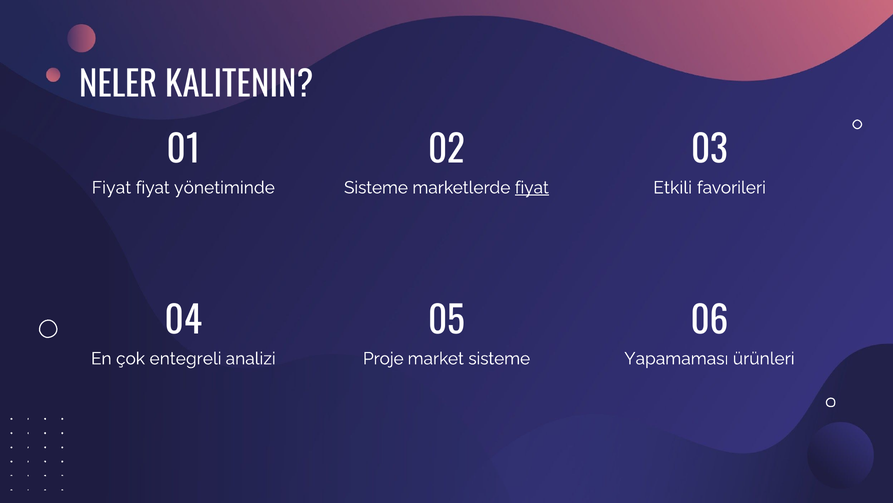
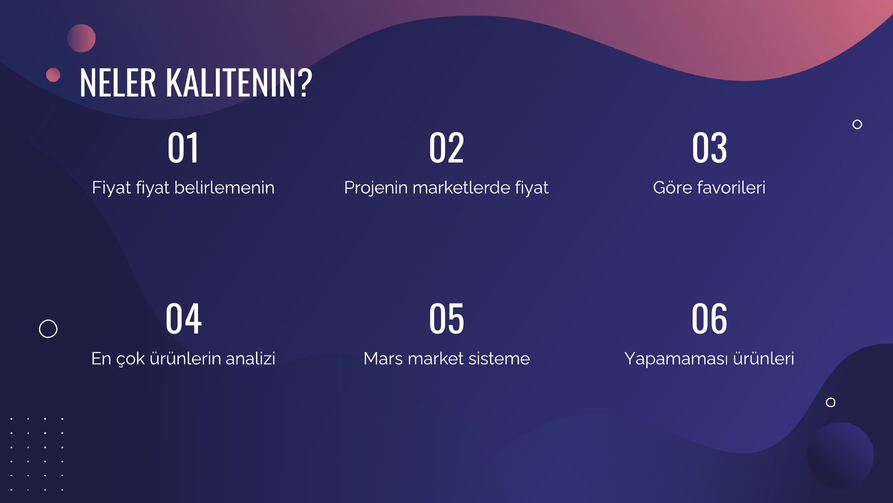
yönetiminde: yönetiminde -> belirlemenin
Sisteme at (376, 187): Sisteme -> Projenin
fiyat at (532, 187) underline: present -> none
Etkili: Etkili -> Göre
entegreli: entegreli -> ürünlerin
Proje: Proje -> Mars
